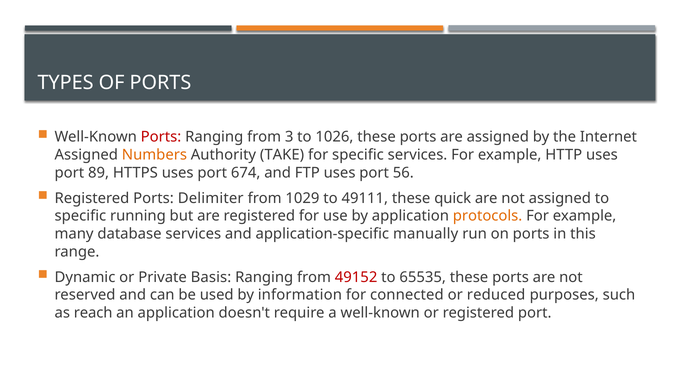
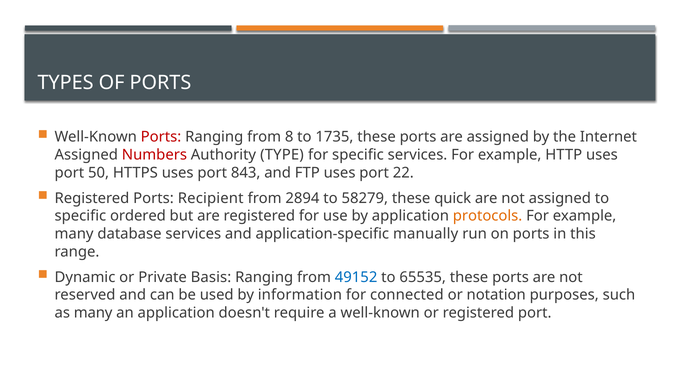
3: 3 -> 8
1026: 1026 -> 1735
Numbers colour: orange -> red
TAKE: TAKE -> TYPE
89: 89 -> 50
674: 674 -> 843
56: 56 -> 22
Delimiter: Delimiter -> Recipient
1029: 1029 -> 2894
49111: 49111 -> 58279
running: running -> ordered
49152 colour: red -> blue
reduced: reduced -> notation
as reach: reach -> many
